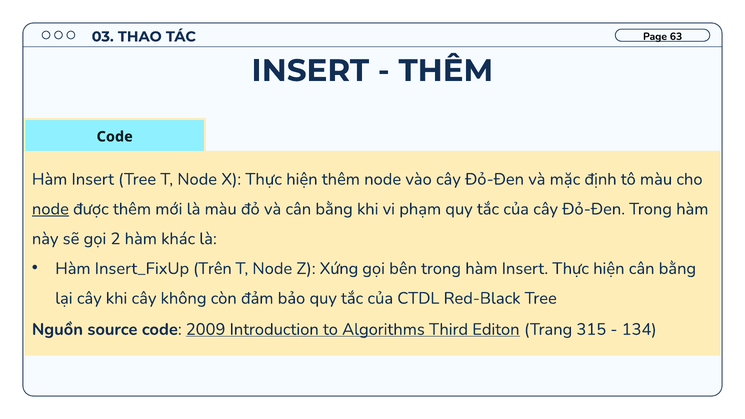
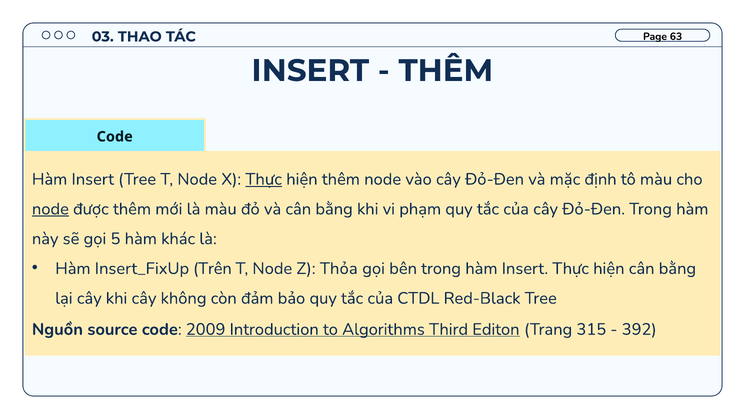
Thực at (264, 179) underline: none -> present
2: 2 -> 5
Xứng: Xứng -> Thỏa
134: 134 -> 392
